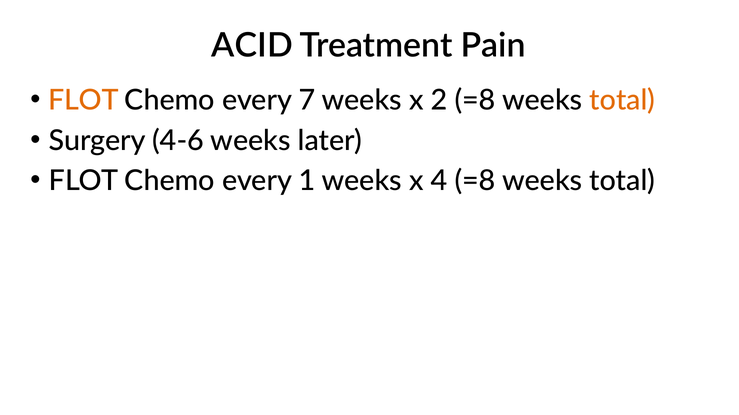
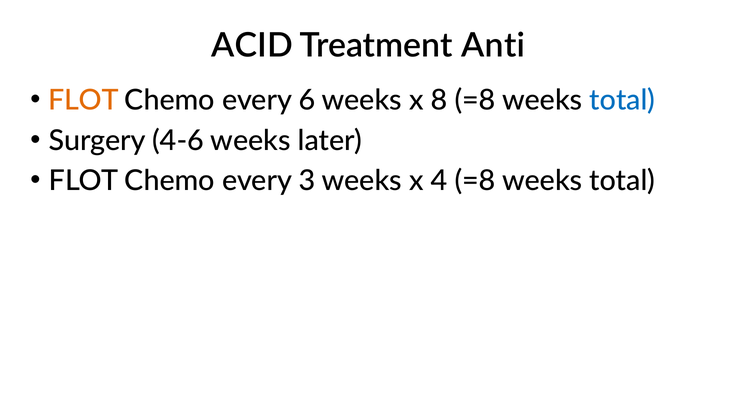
Pain: Pain -> Anti
7: 7 -> 6
2: 2 -> 8
total at (622, 101) colour: orange -> blue
1: 1 -> 3
